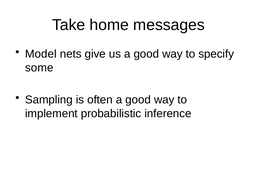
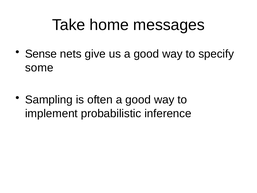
Model: Model -> Sense
